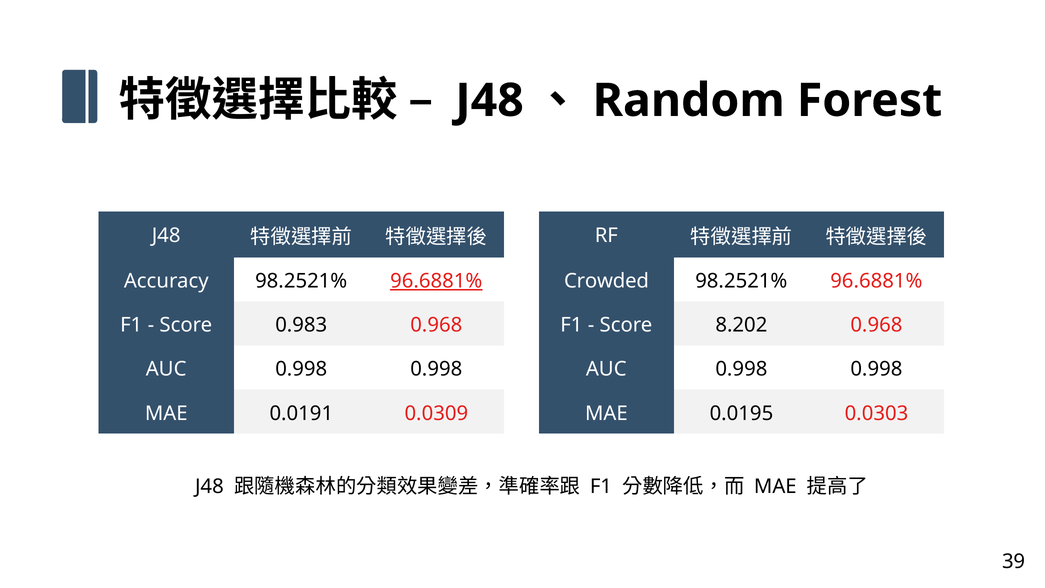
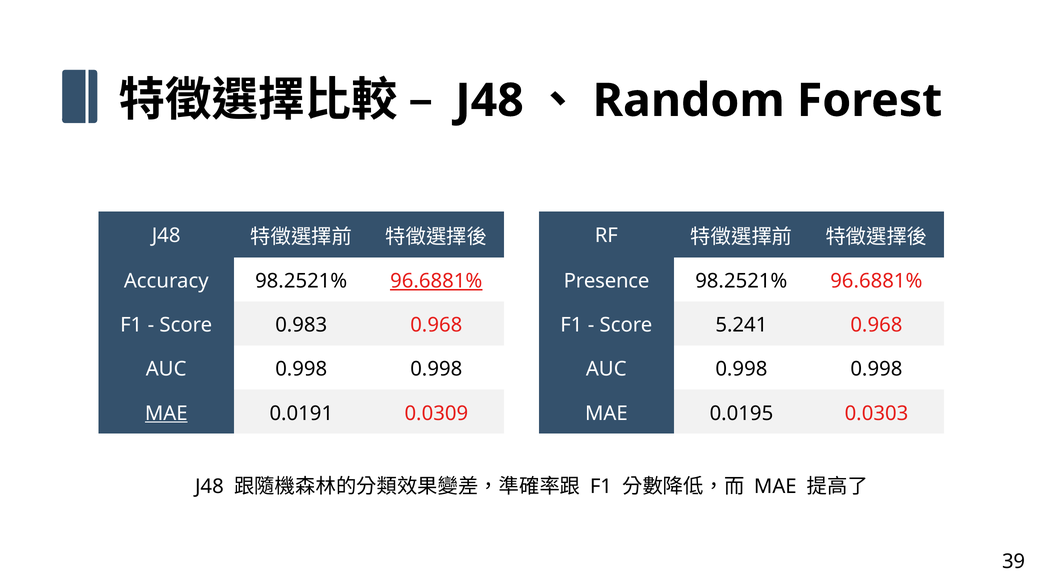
Crowded: Crowded -> Presence
8.202: 8.202 -> 5.241
MAE at (166, 413) underline: none -> present
